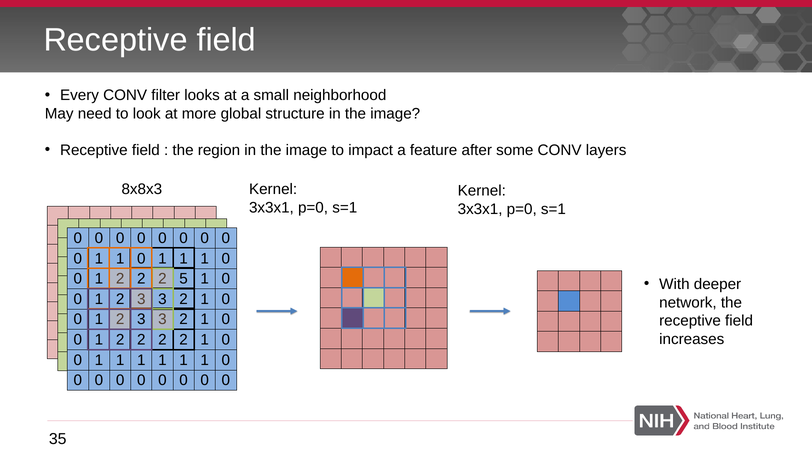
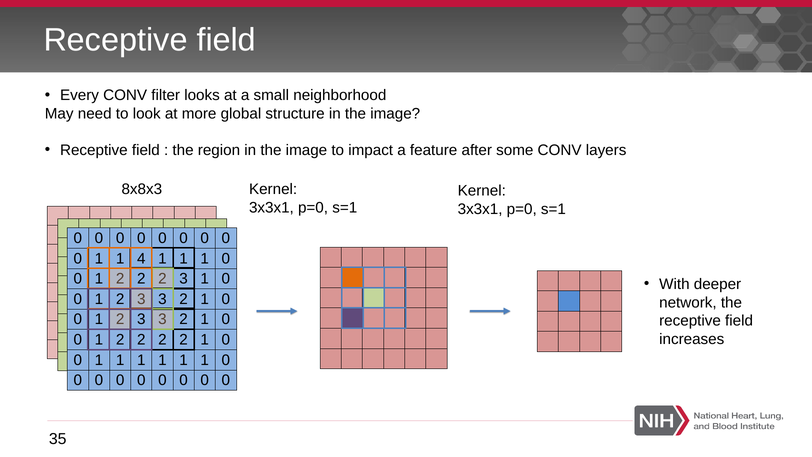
0 1 1 0: 0 -> 4
5 at (184, 279): 5 -> 3
